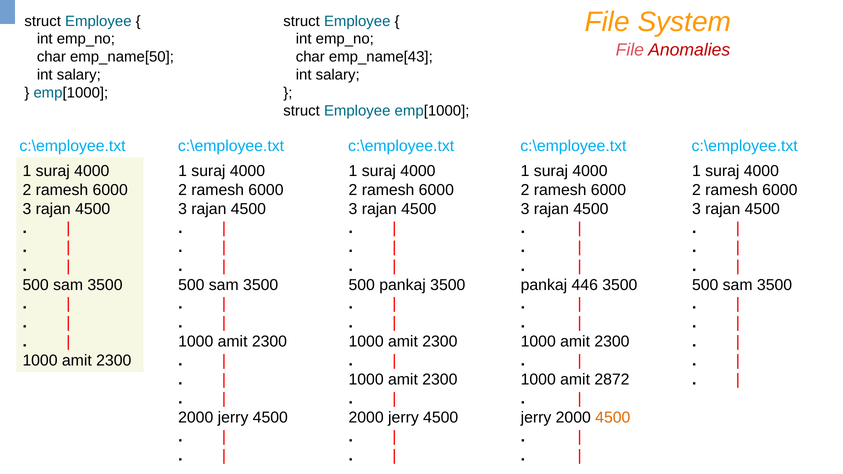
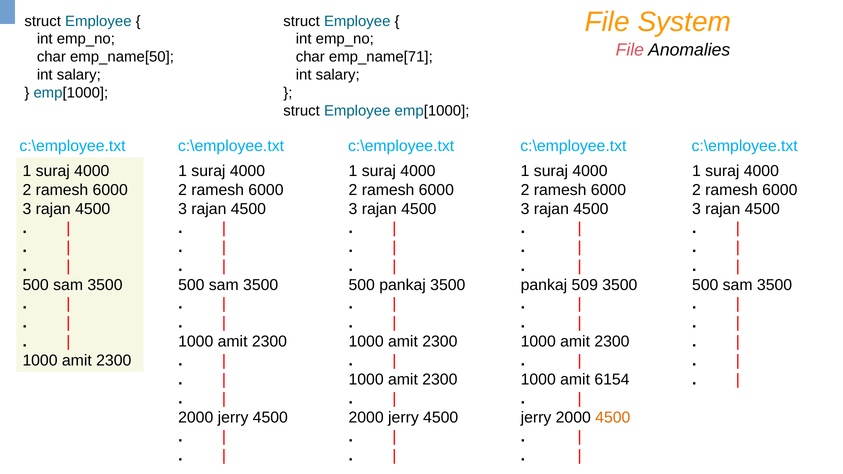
Anomalies colour: red -> black
emp_name[43: emp_name[43 -> emp_name[71
446: 446 -> 509
2872: 2872 -> 6154
